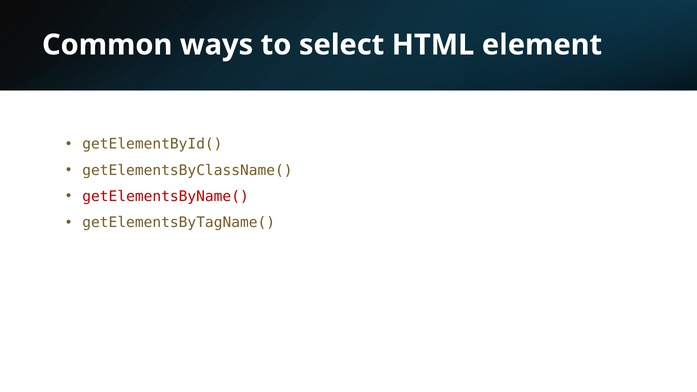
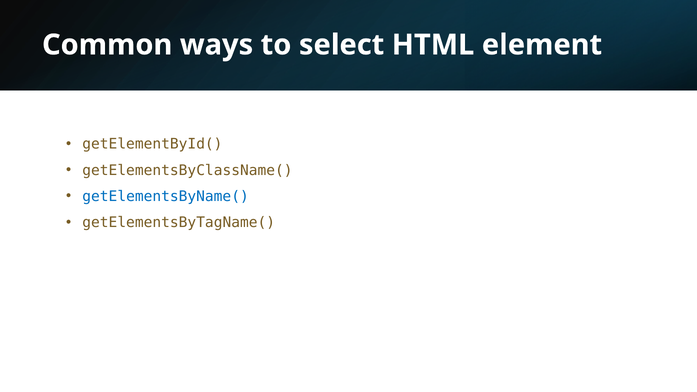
getElementsByName( colour: red -> blue
